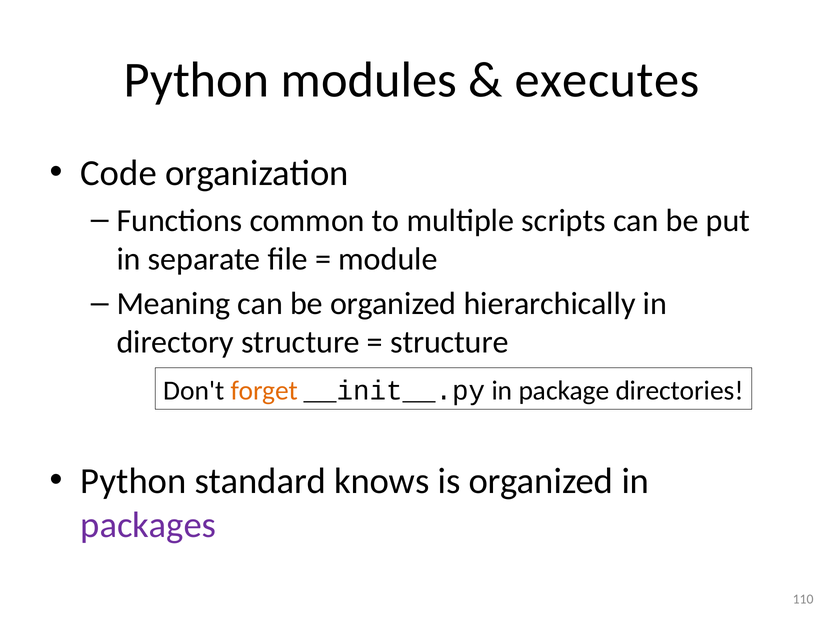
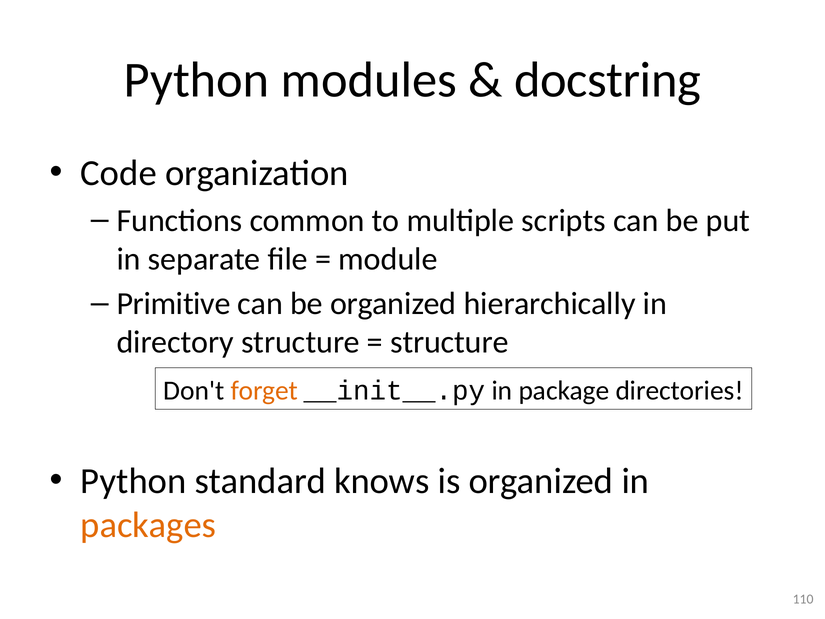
executes: executes -> docstring
Meaning: Meaning -> Primitive
packages colour: purple -> orange
